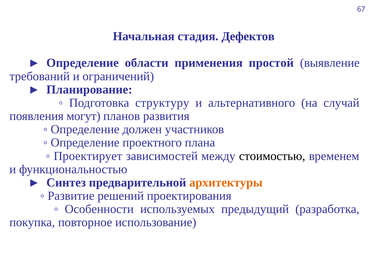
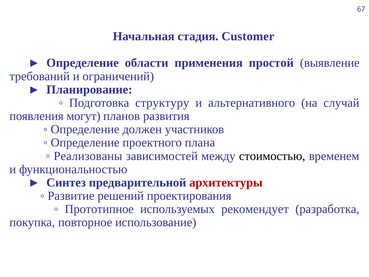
Дефектов: Дефектов -> Customer
Проектирует: Проектирует -> Реализованы
архитектуры colour: orange -> red
Особенности: Особенности -> Прототипное
предыдущий: предыдущий -> рекомендует
